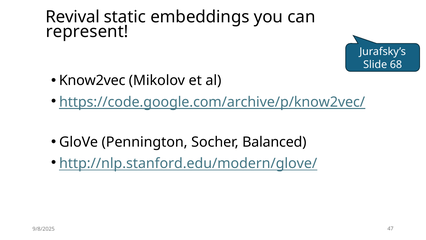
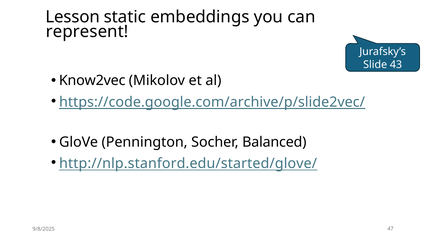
Revival: Revival -> Lesson
68: 68 -> 43
https://code.google.com/archive/p/know2vec/: https://code.google.com/archive/p/know2vec/ -> https://code.google.com/archive/p/slide2vec/
http://nlp.stanford.edu/modern/glove/: http://nlp.stanford.edu/modern/glove/ -> http://nlp.stanford.edu/started/glove/
